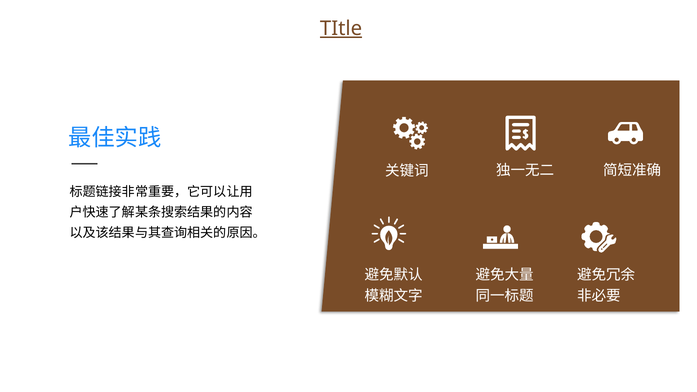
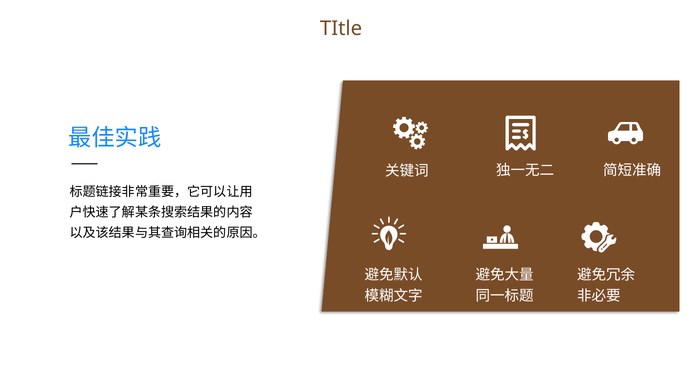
TItle underline: present -> none
